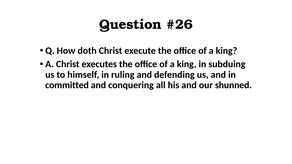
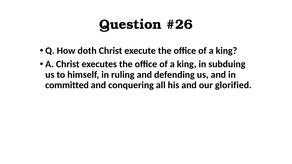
shunned: shunned -> glorified
